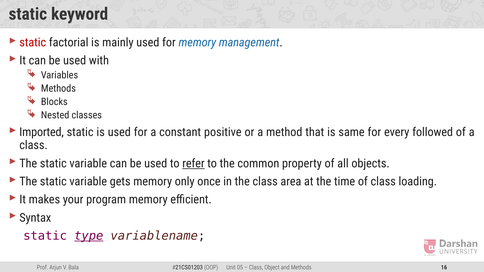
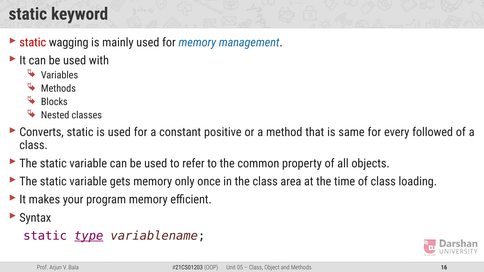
factorial: factorial -> wagging
Imported: Imported -> Converts
refer underline: present -> none
